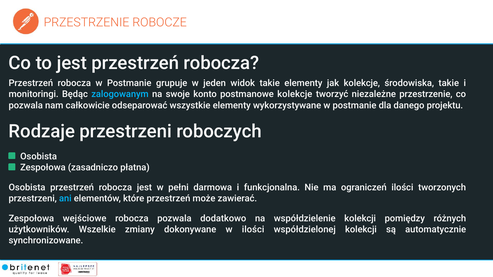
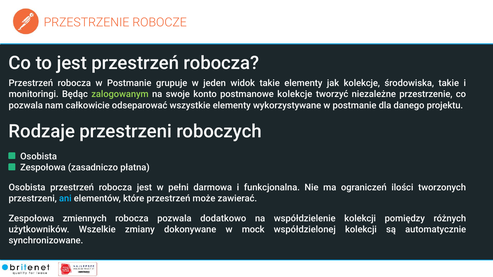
zalogowanym colour: light blue -> light green
wejściowe: wejściowe -> zmiennych
w ilości: ilości -> mock
